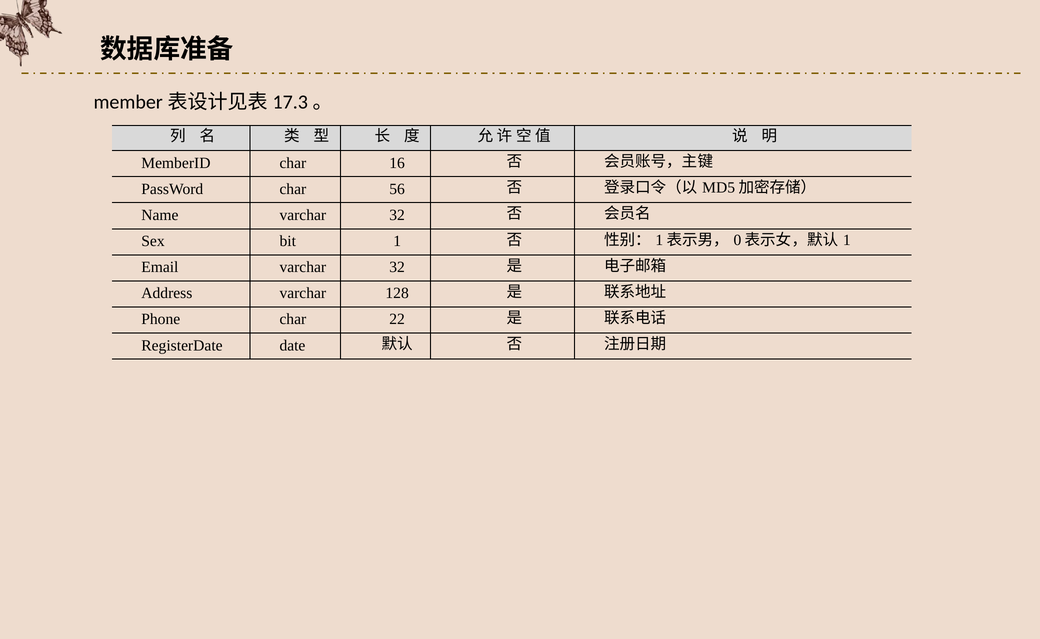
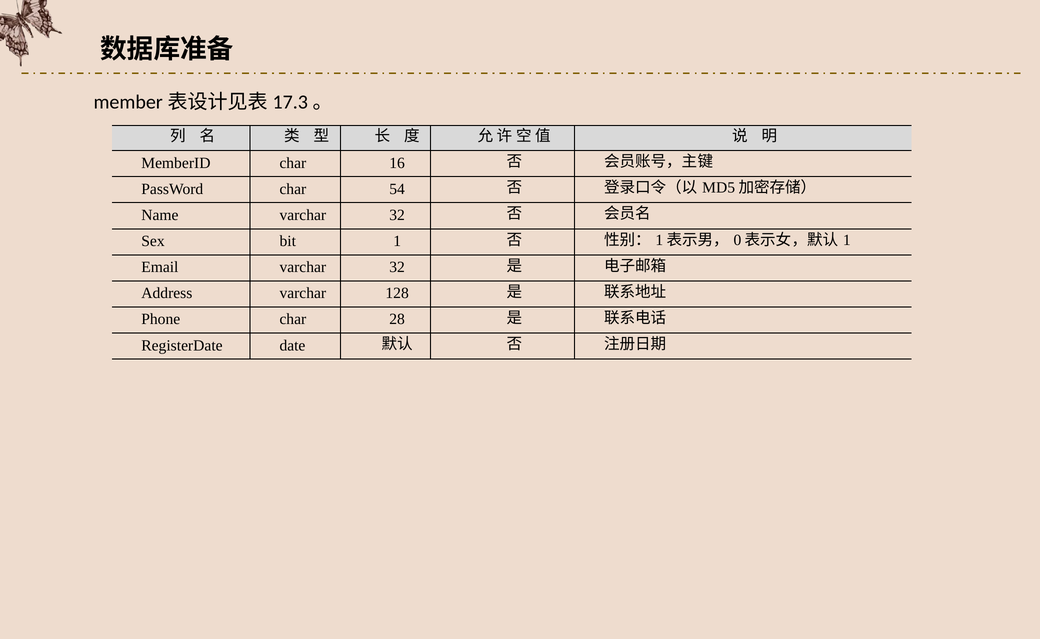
56: 56 -> 54
22: 22 -> 28
